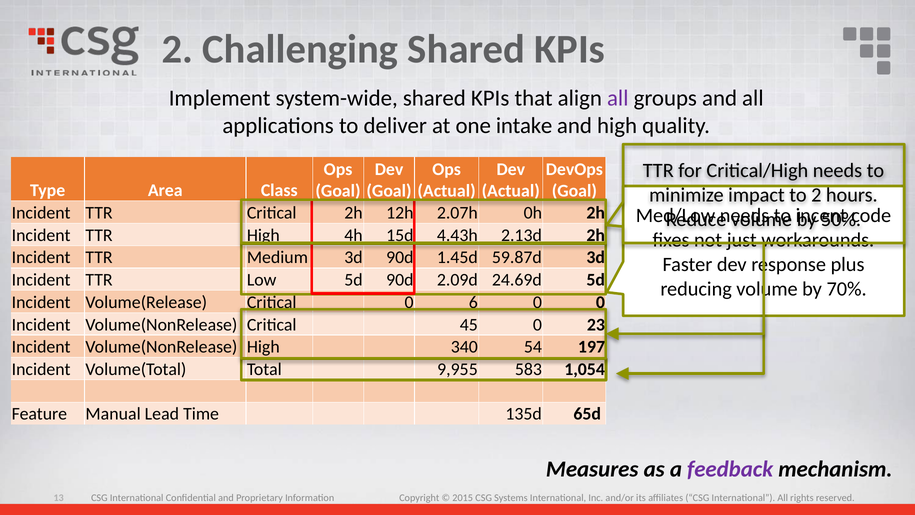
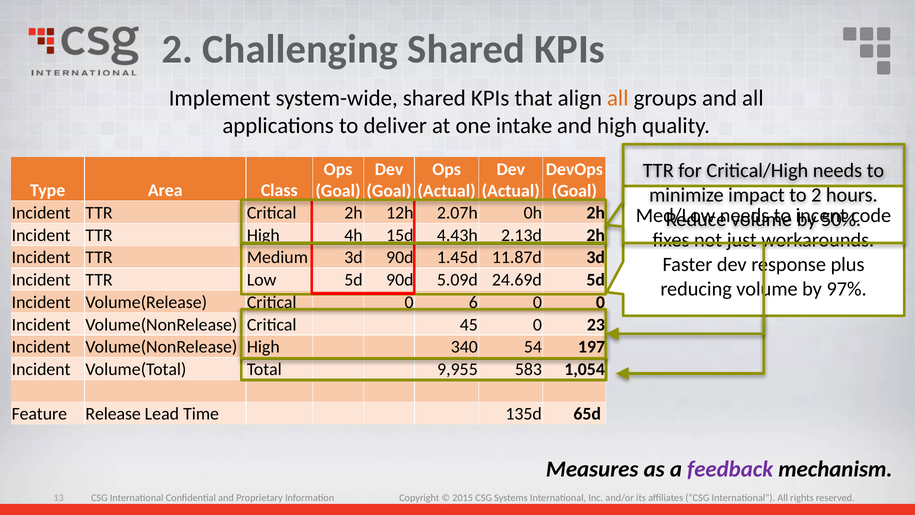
all at (618, 98) colour: purple -> orange
59.87d: 59.87d -> 11.87d
2.09d: 2.09d -> 5.09d
70%: 70% -> 97%
Manual: Manual -> Release
